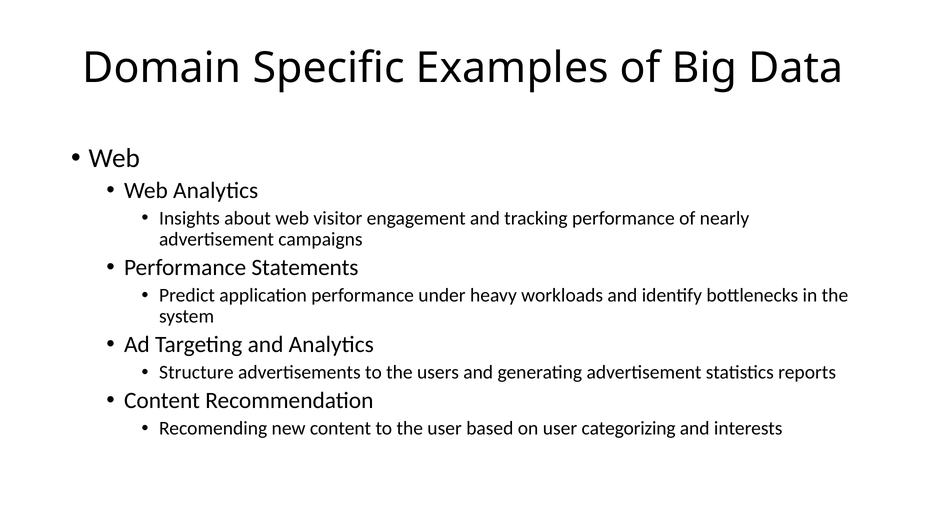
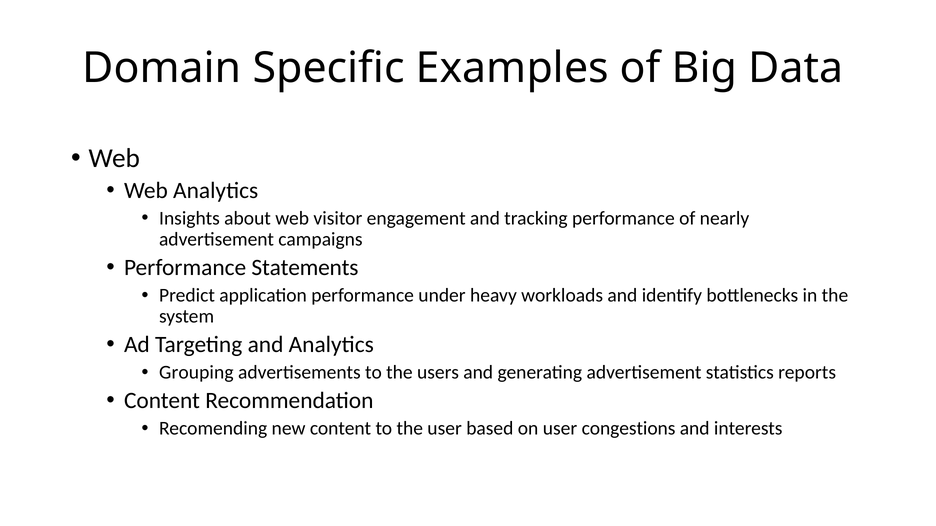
Structure: Structure -> Grouping
categorizing: categorizing -> congestions
